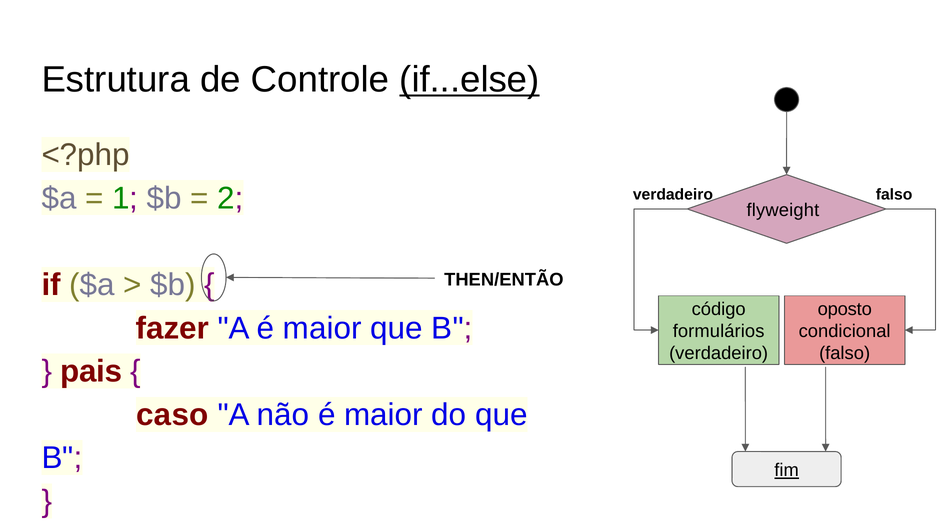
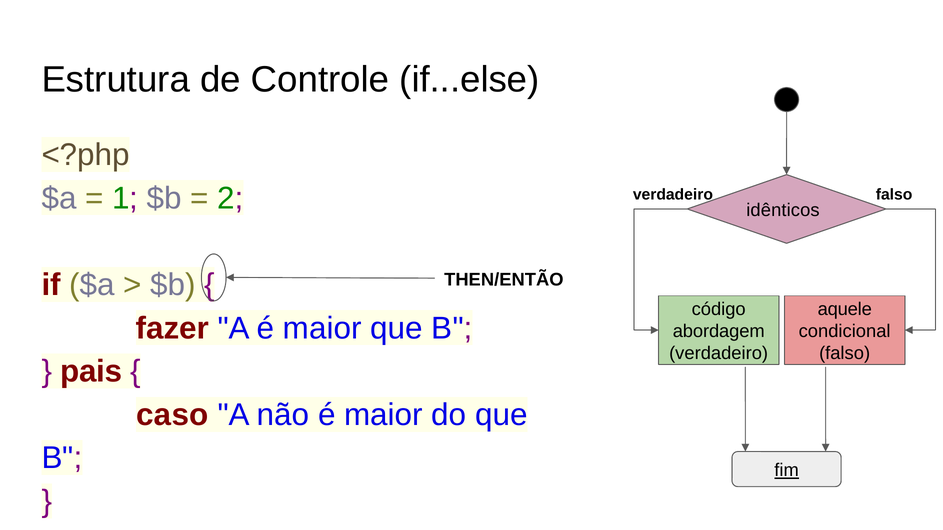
if...else underline: present -> none
flyweight: flyweight -> idênticos
oposto: oposto -> aquele
formulários: formulários -> abordagem
